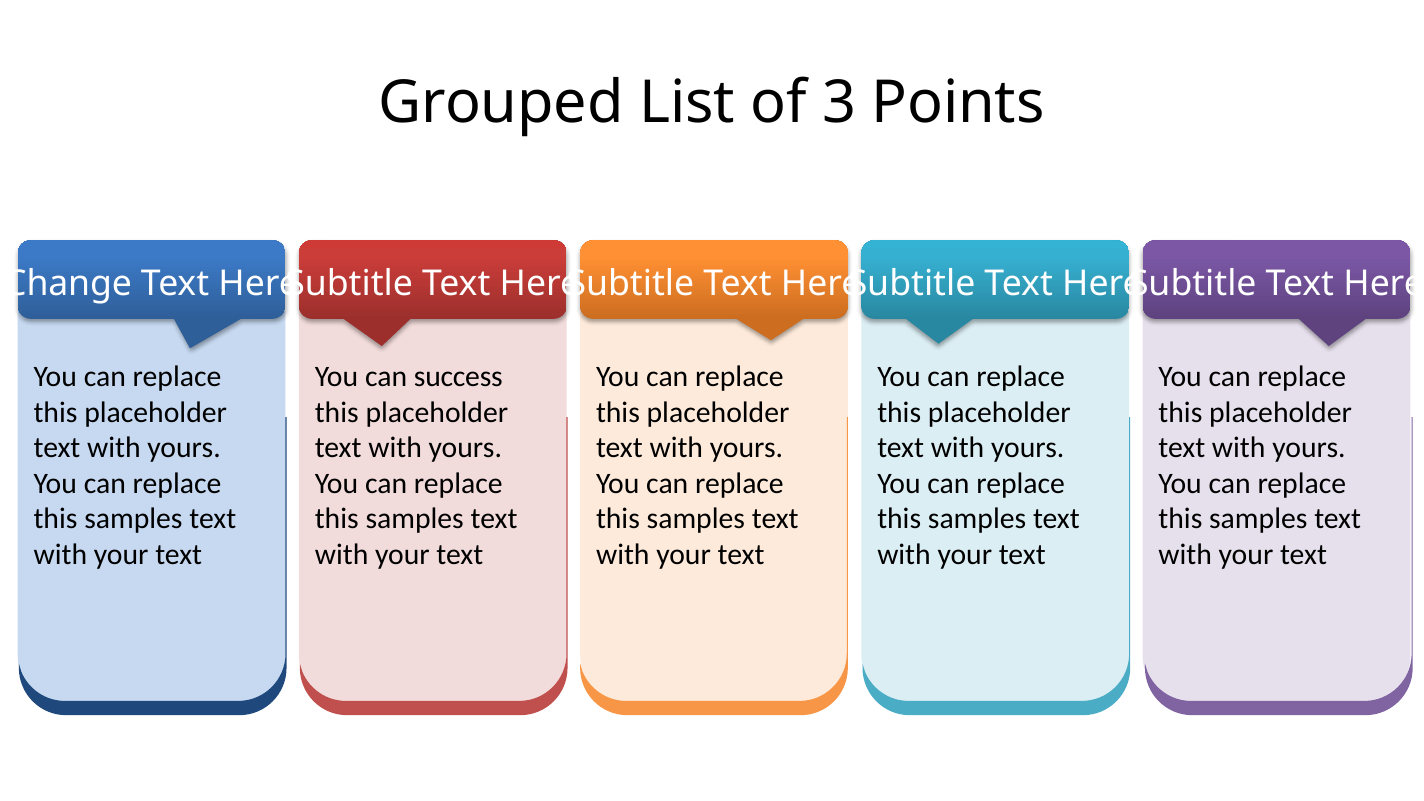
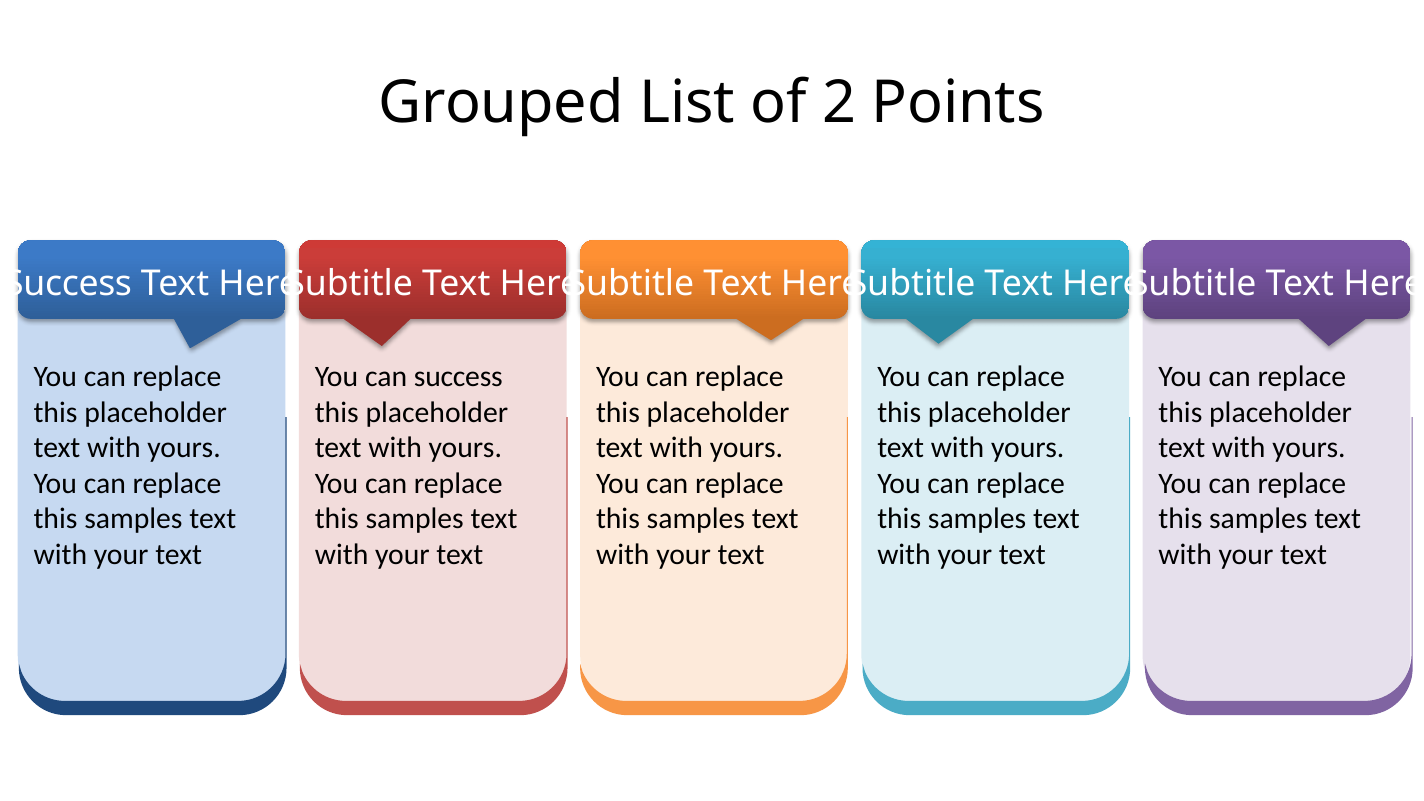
3: 3 -> 2
Change at (68, 283): Change -> Success
